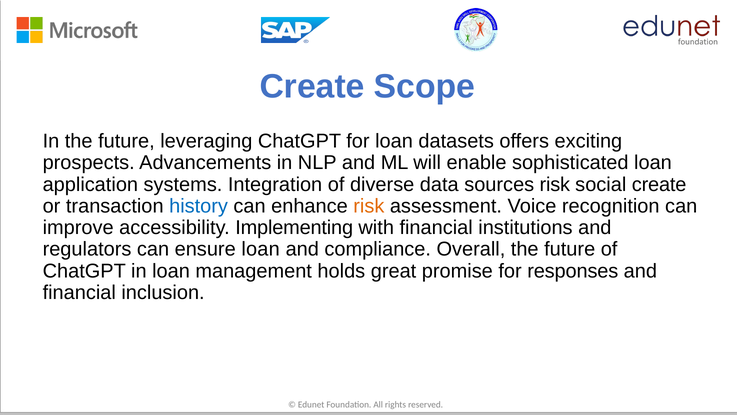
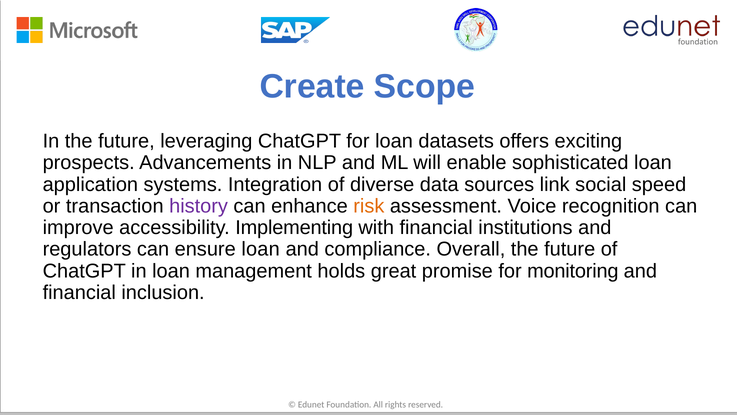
sources risk: risk -> link
social create: create -> speed
history colour: blue -> purple
responses: responses -> monitoring
